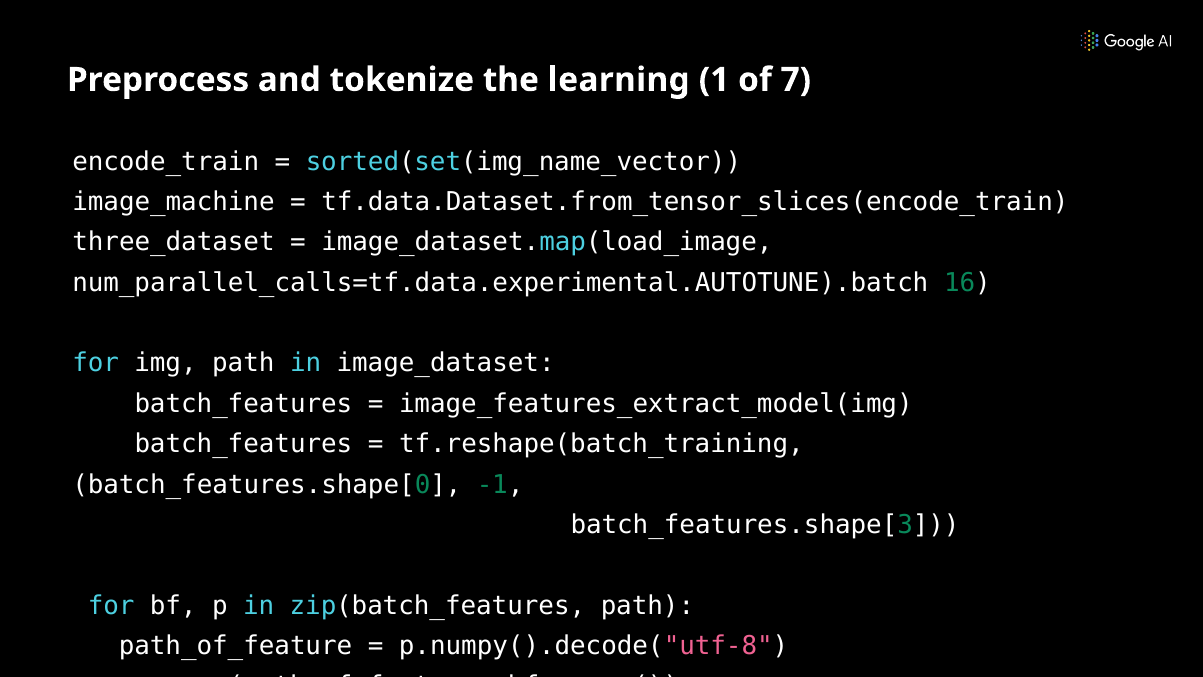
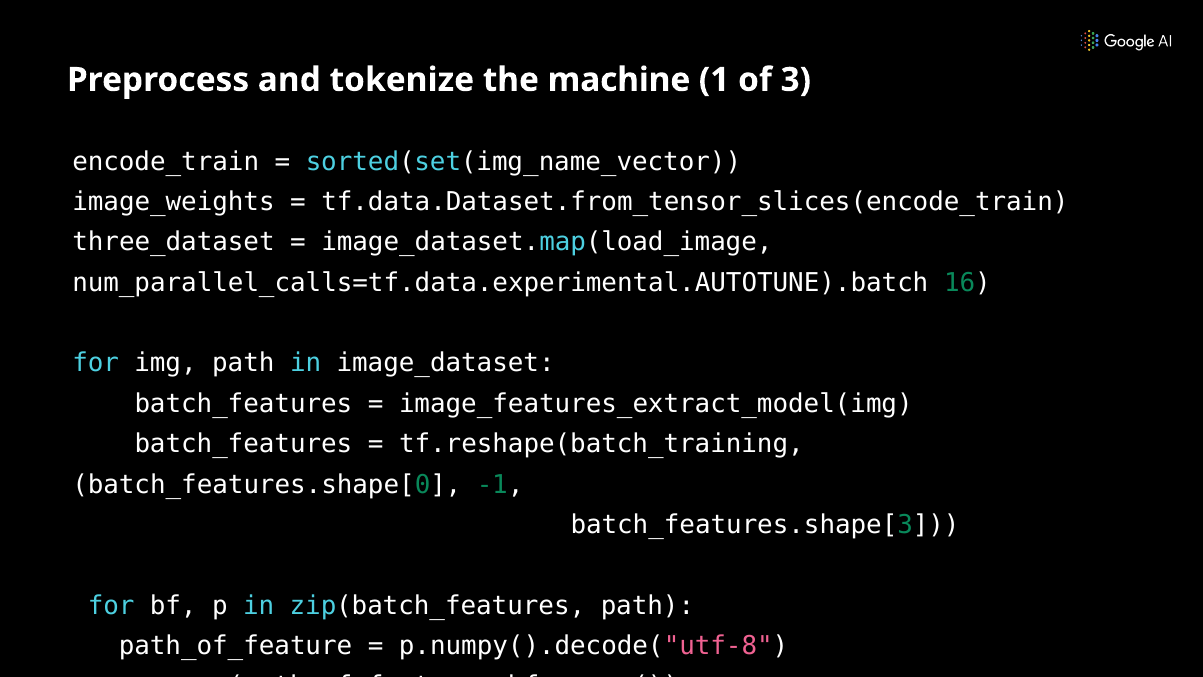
learning: learning -> machine
7: 7 -> 3
image_machine: image_machine -> image_weights
